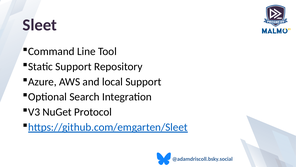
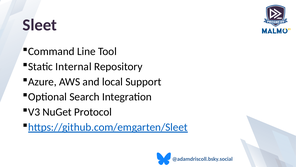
Static Support: Support -> Internal
